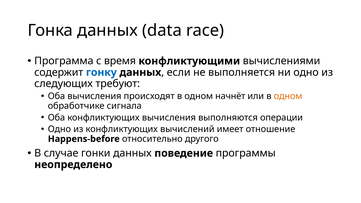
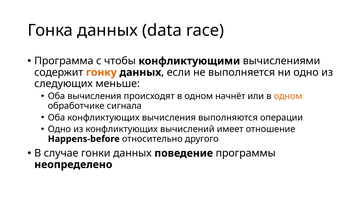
время: время -> чтобы
гонку colour: blue -> orange
требуют: требуют -> меньше
